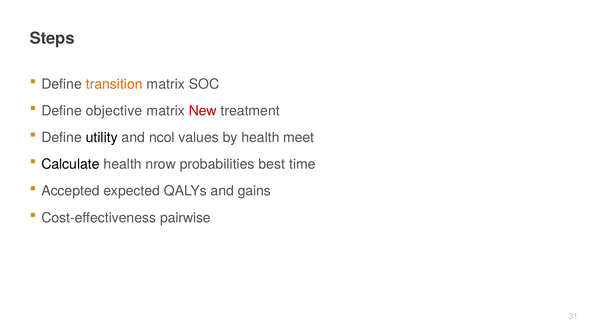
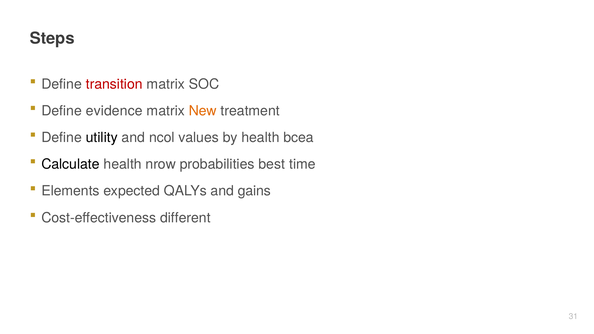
transition colour: orange -> red
objective: objective -> evidence
New colour: red -> orange
meet: meet -> bcea
Accepted: Accepted -> Elements
pairwise: pairwise -> different
